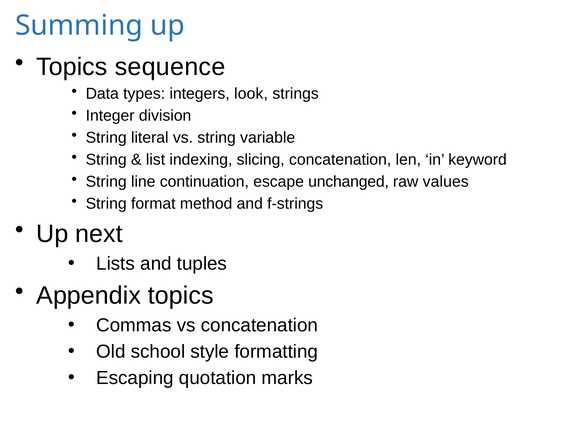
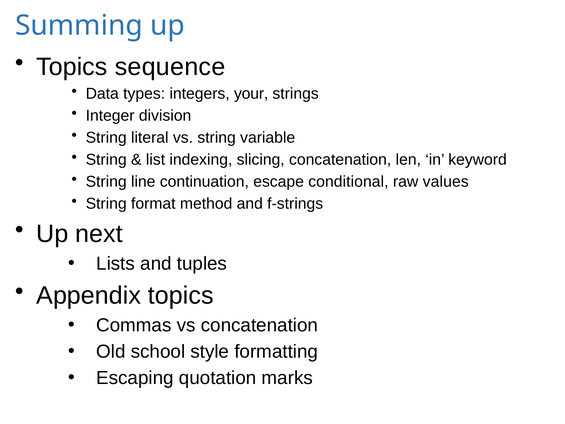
look: look -> your
unchanged: unchanged -> conditional
